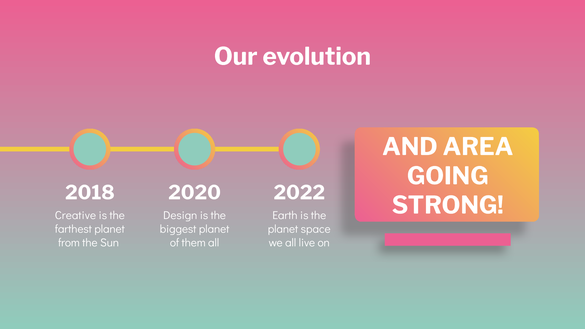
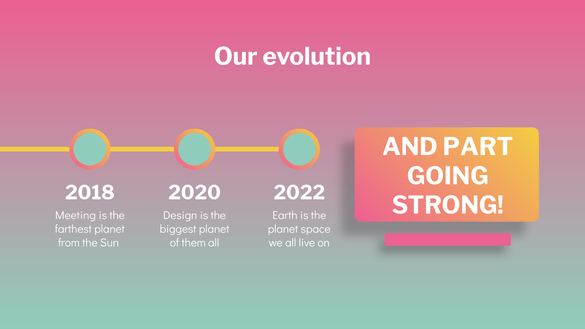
AREA: AREA -> PART
Creative: Creative -> Meeting
